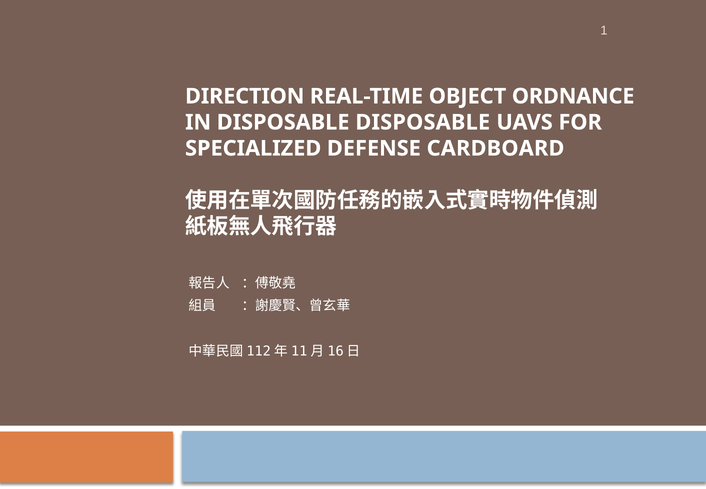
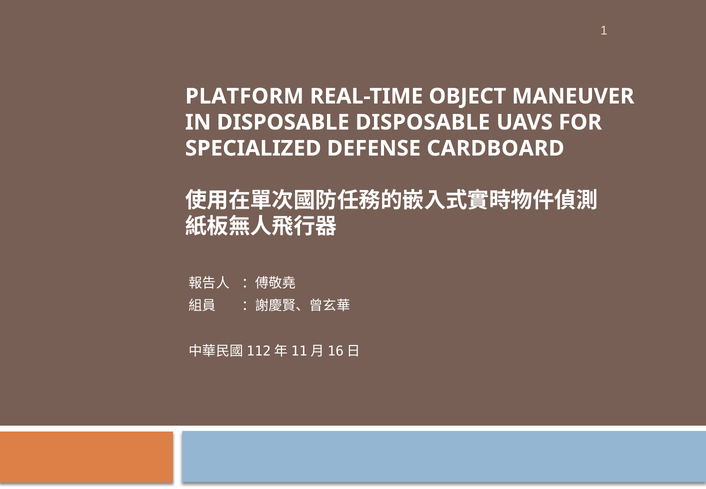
DIRECTION: DIRECTION -> PLATFORM
ORDNANCE: ORDNANCE -> MANEUVER
